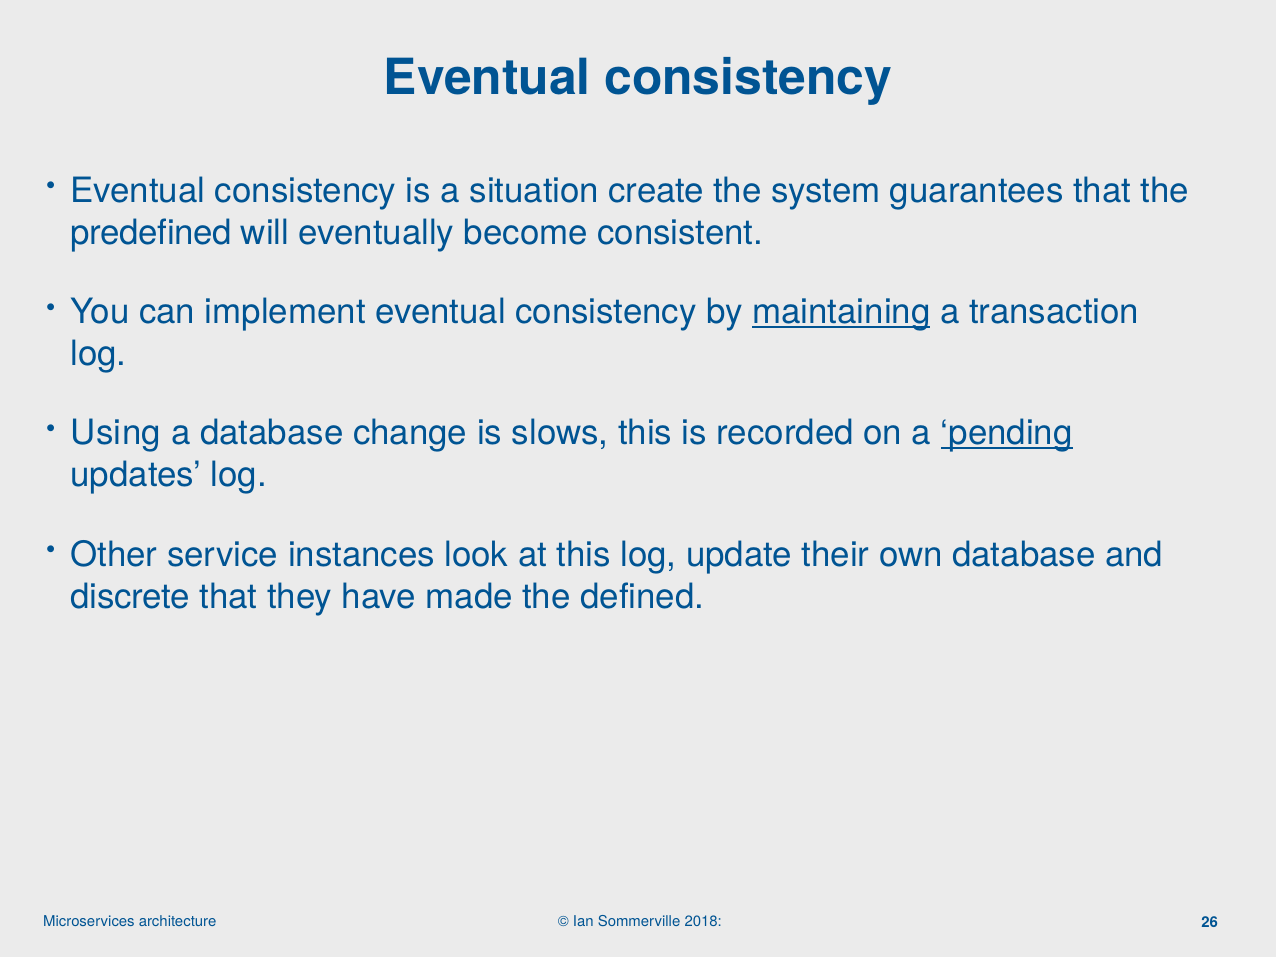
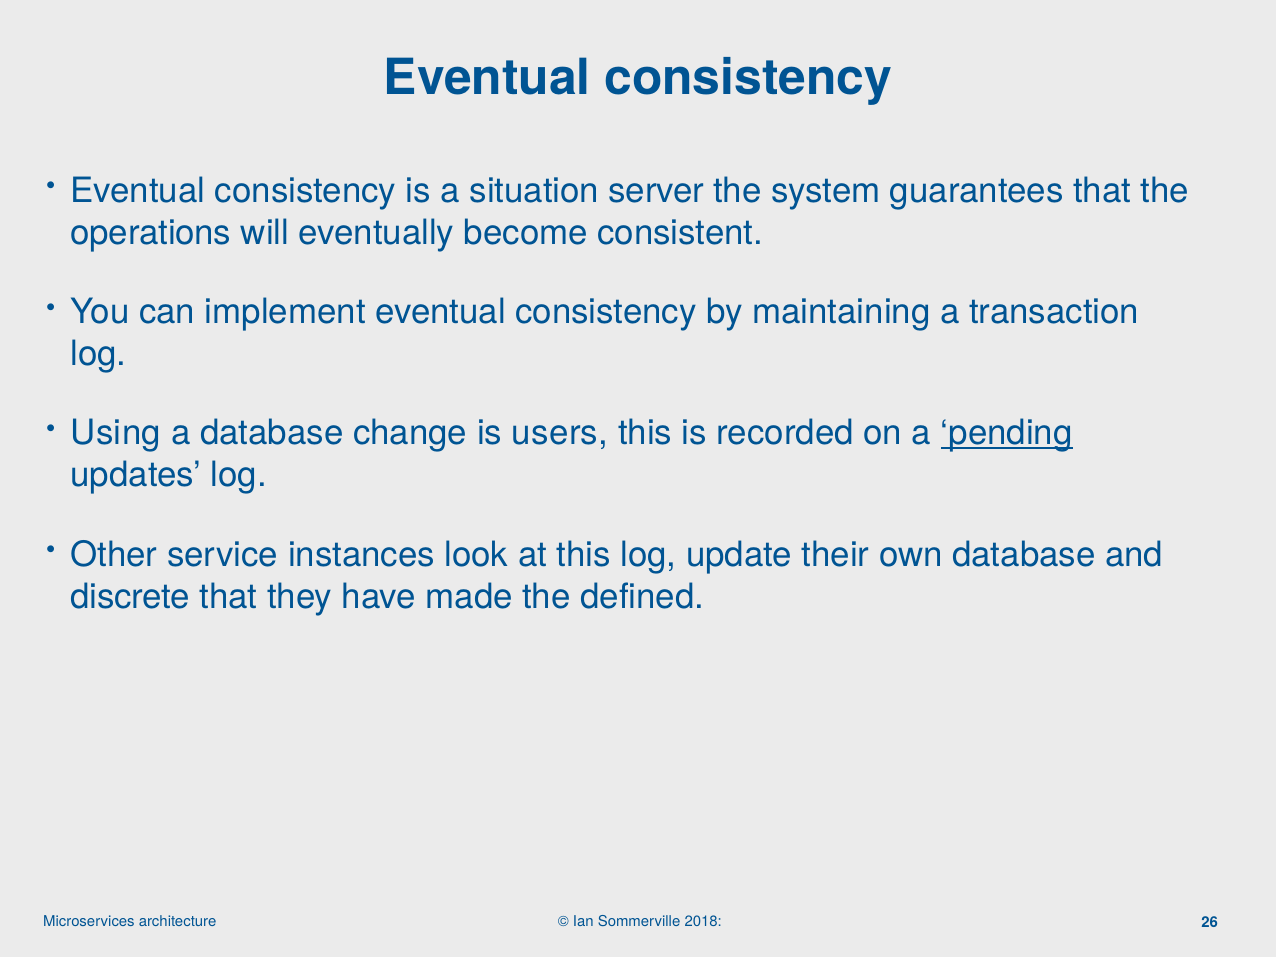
create: create -> server
predefined: predefined -> operations
maintaining underline: present -> none
slows: slows -> users
